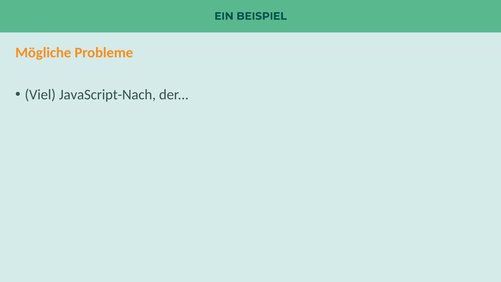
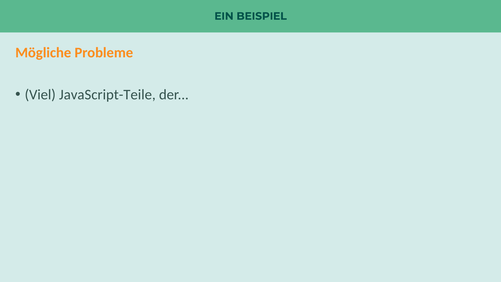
JavaScript-Nach: JavaScript-Nach -> JavaScript-Teile
